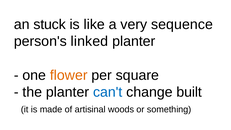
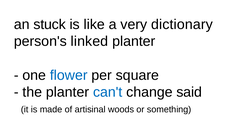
sequence: sequence -> dictionary
flower colour: orange -> blue
built: built -> said
